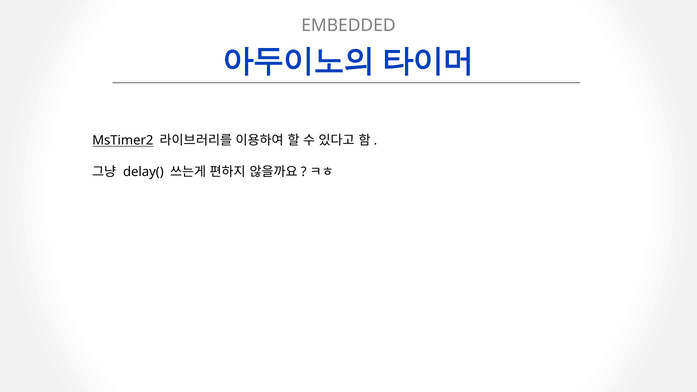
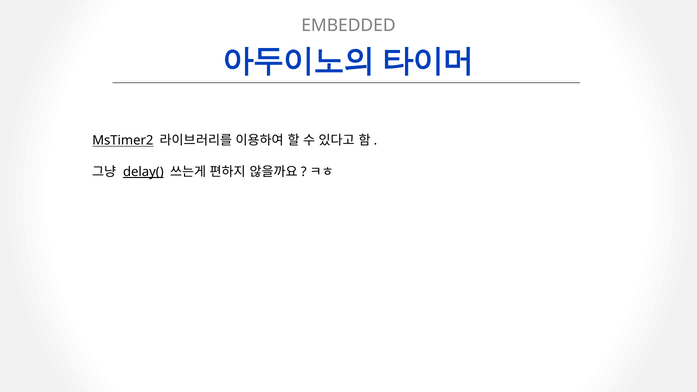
delay( underline: none -> present
